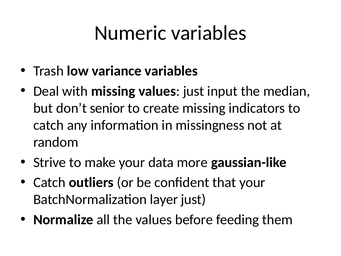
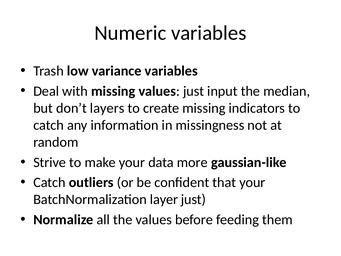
senior: senior -> layers
